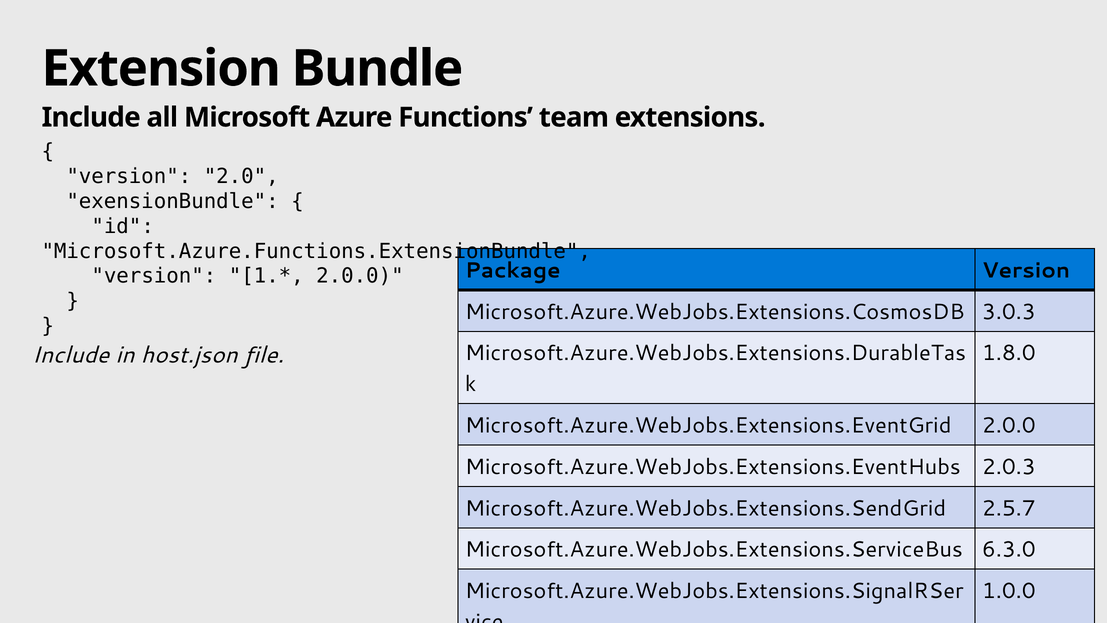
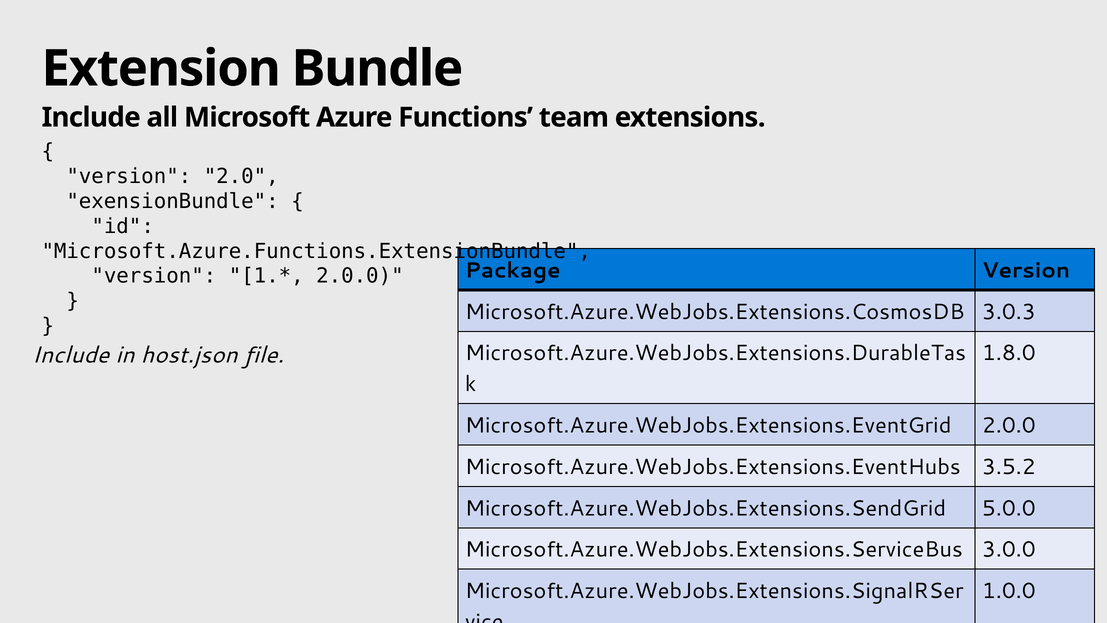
2.0.3: 2.0.3 -> 3.5.2
2.5.7: 2.5.7 -> 5.0.0
Microsoft.Azure.WebJobs.Extensions.ServiceBus 6.3.0: 6.3.0 -> 3.0.0
